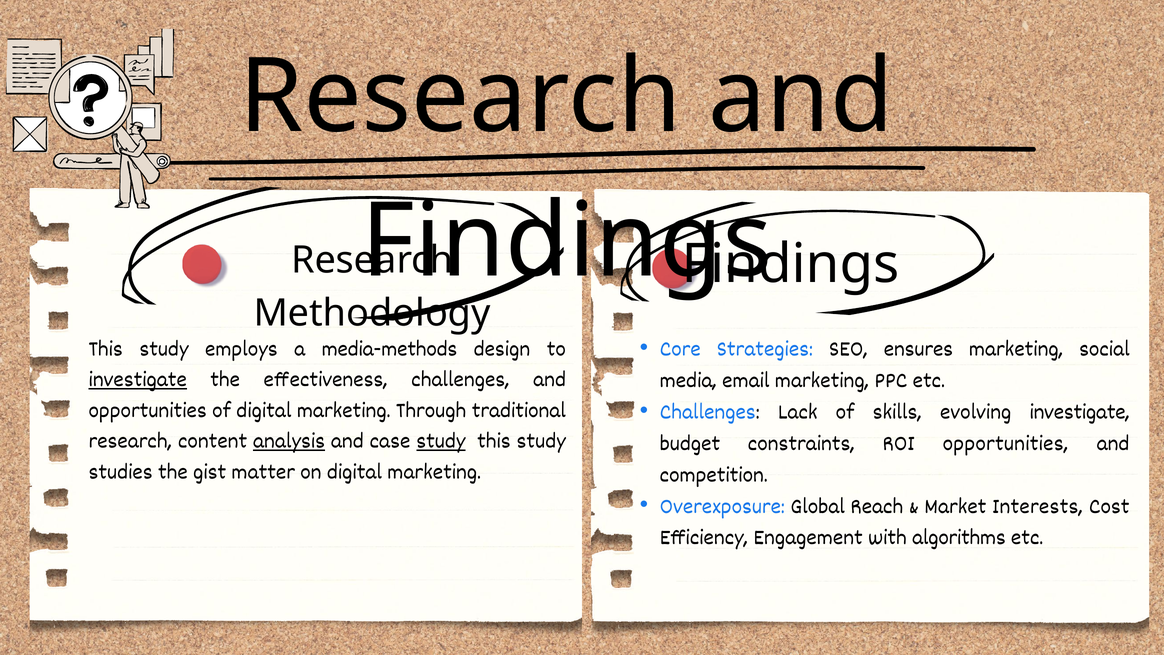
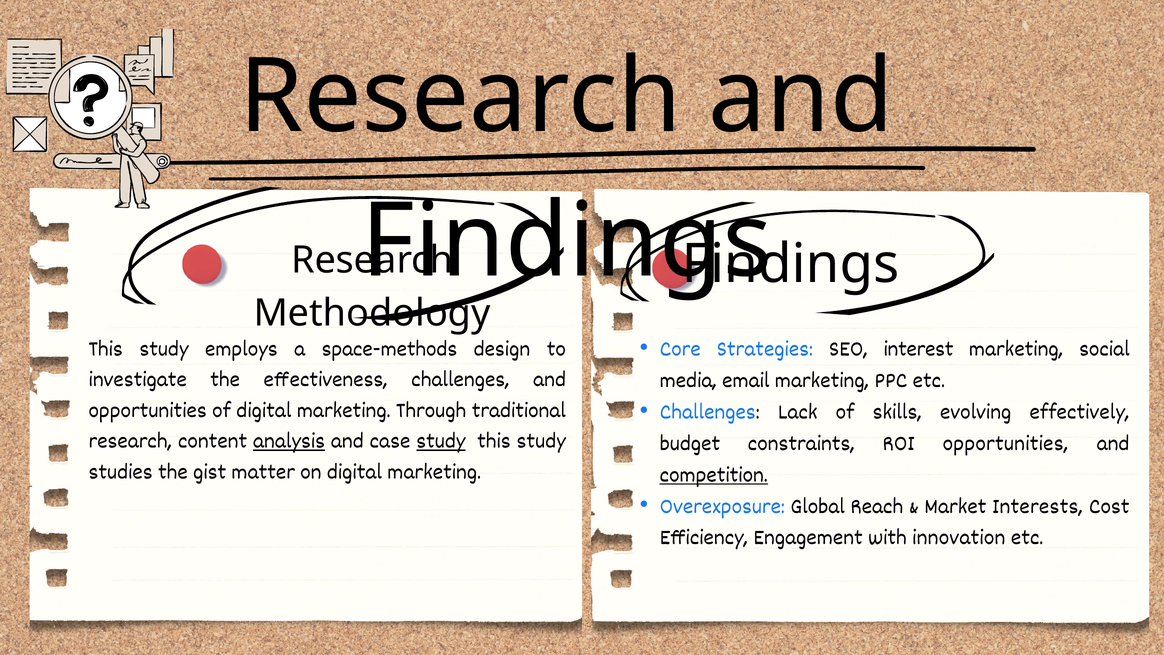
ensures: ensures -> interest
media-methods: media-methods -> space-methods
investigate at (138, 379) underline: present -> none
evolving investigate: investigate -> effectively
competition underline: none -> present
algorithms: algorithms -> innovation
